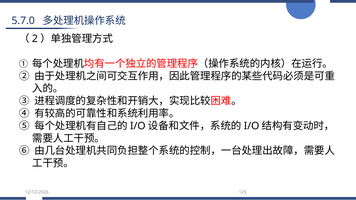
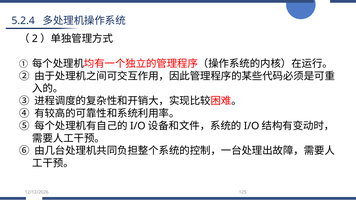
5.7.0: 5.7.0 -> 5.2.4
